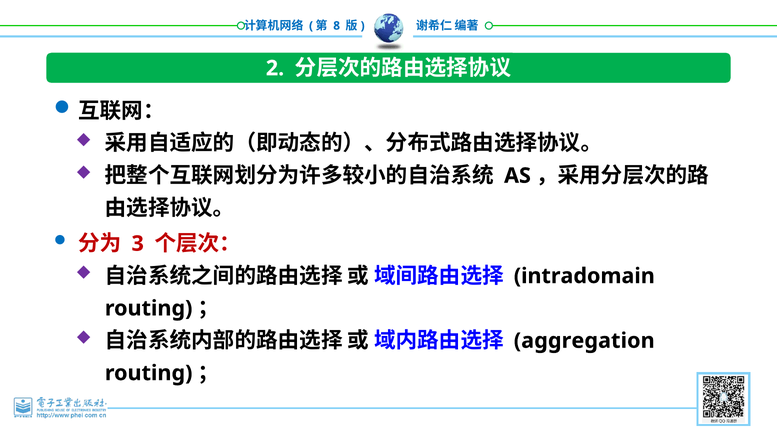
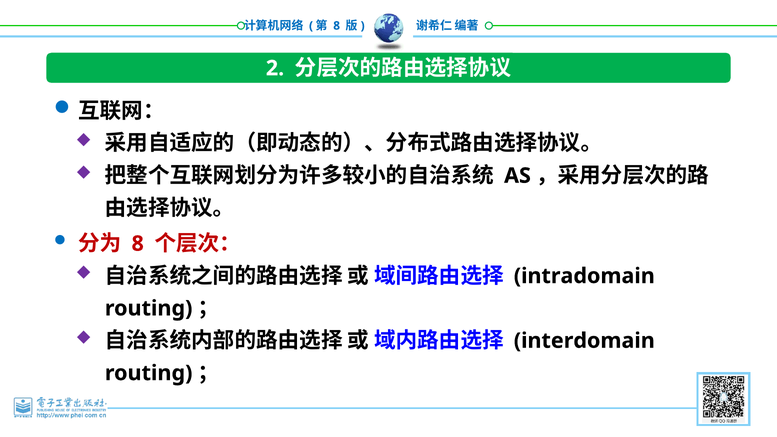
3 at (138, 244): 3 -> 8
aggregation: aggregation -> interdomain
